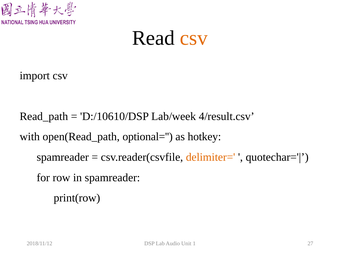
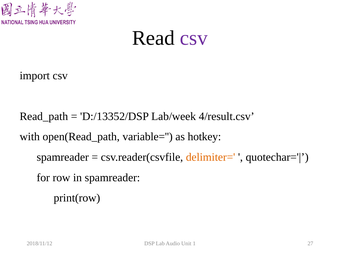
csv at (194, 38) colour: orange -> purple
D:/10610/DSP: D:/10610/DSP -> D:/13352/DSP
optional=: optional= -> variable=
